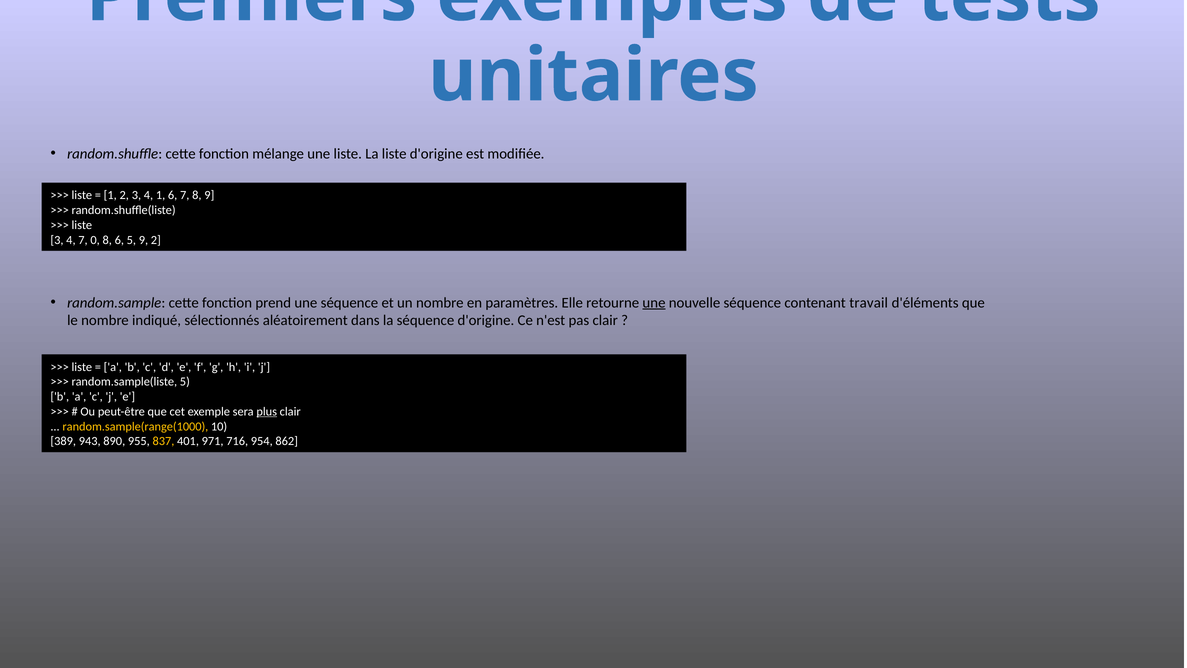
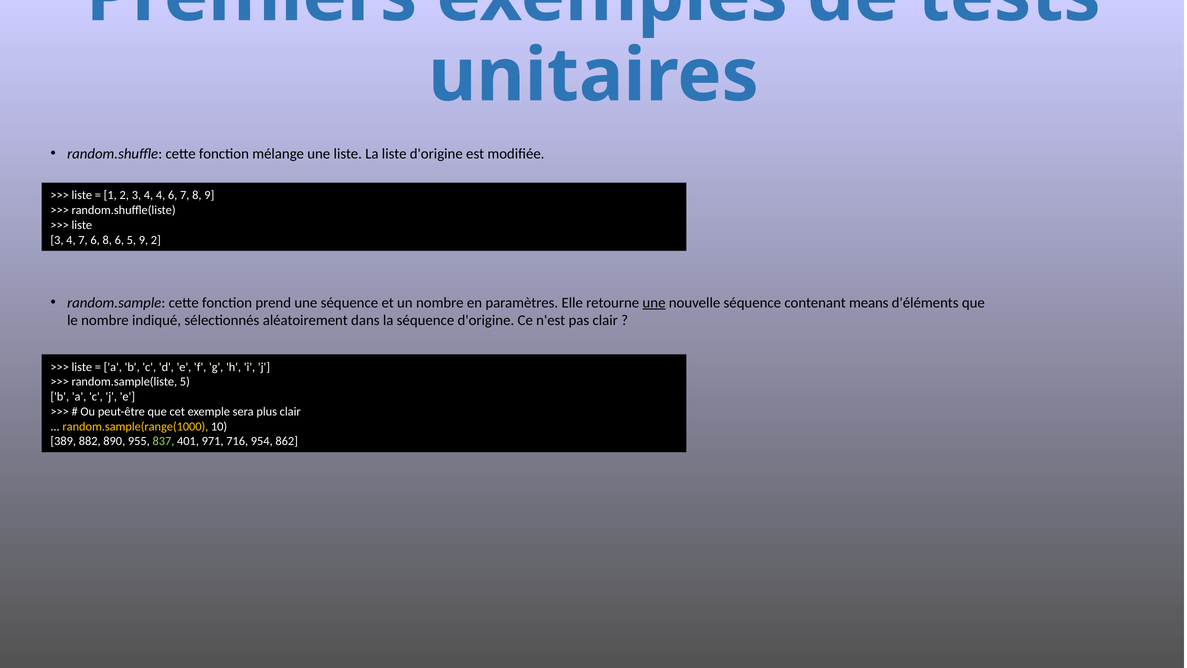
4 1: 1 -> 4
7 0: 0 -> 6
travail: travail -> means
plus underline: present -> none
943: 943 -> 882
837 colour: yellow -> light green
